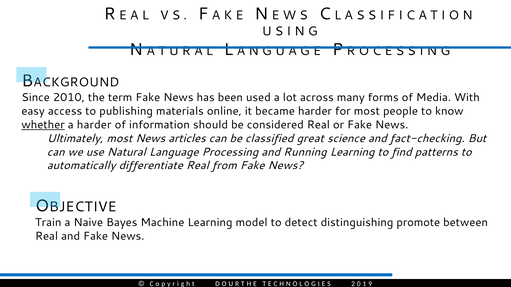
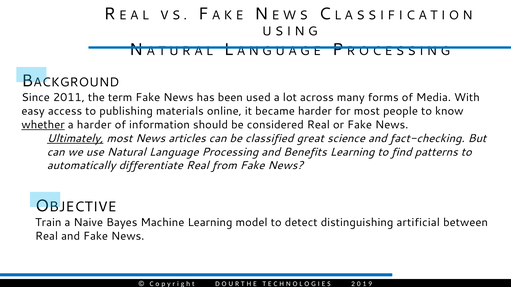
2010: 2010 -> 2011
Ultimately underline: none -> present
Running: Running -> Benefits
promote: promote -> artificial
